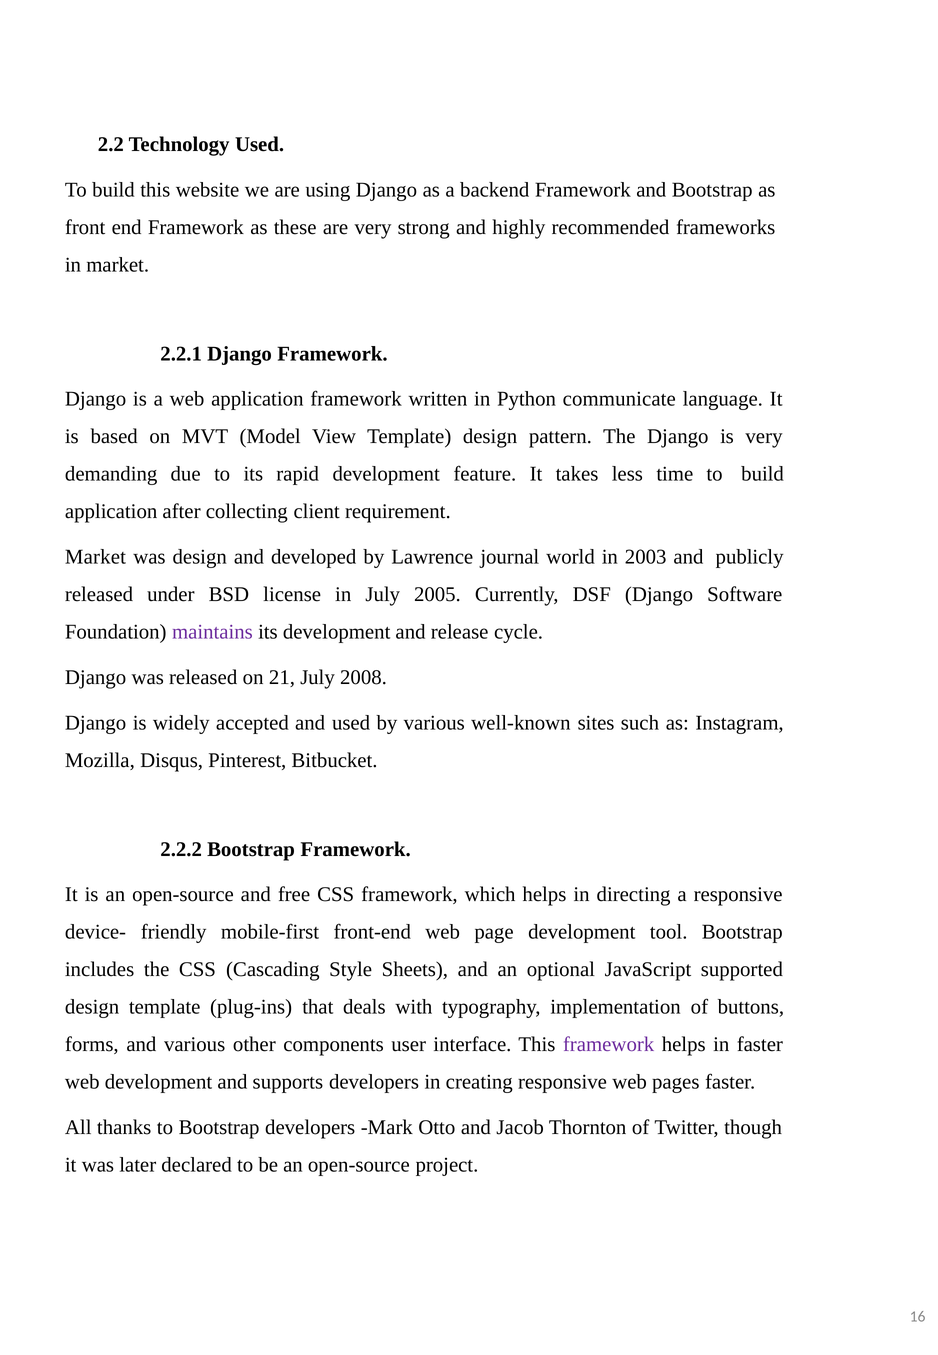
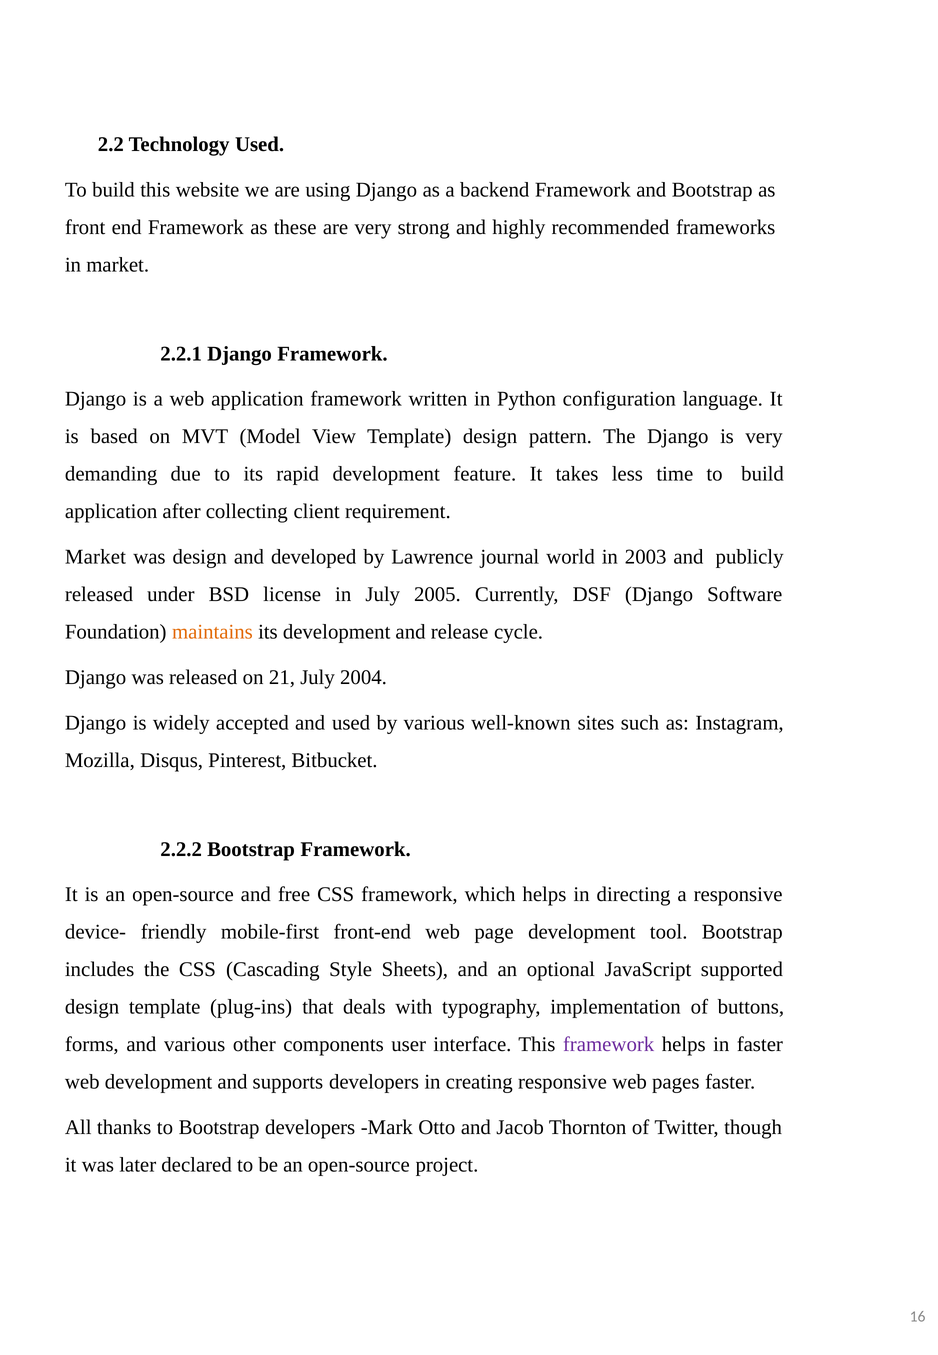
communicate: communicate -> configuration
maintains colour: purple -> orange
2008: 2008 -> 2004
